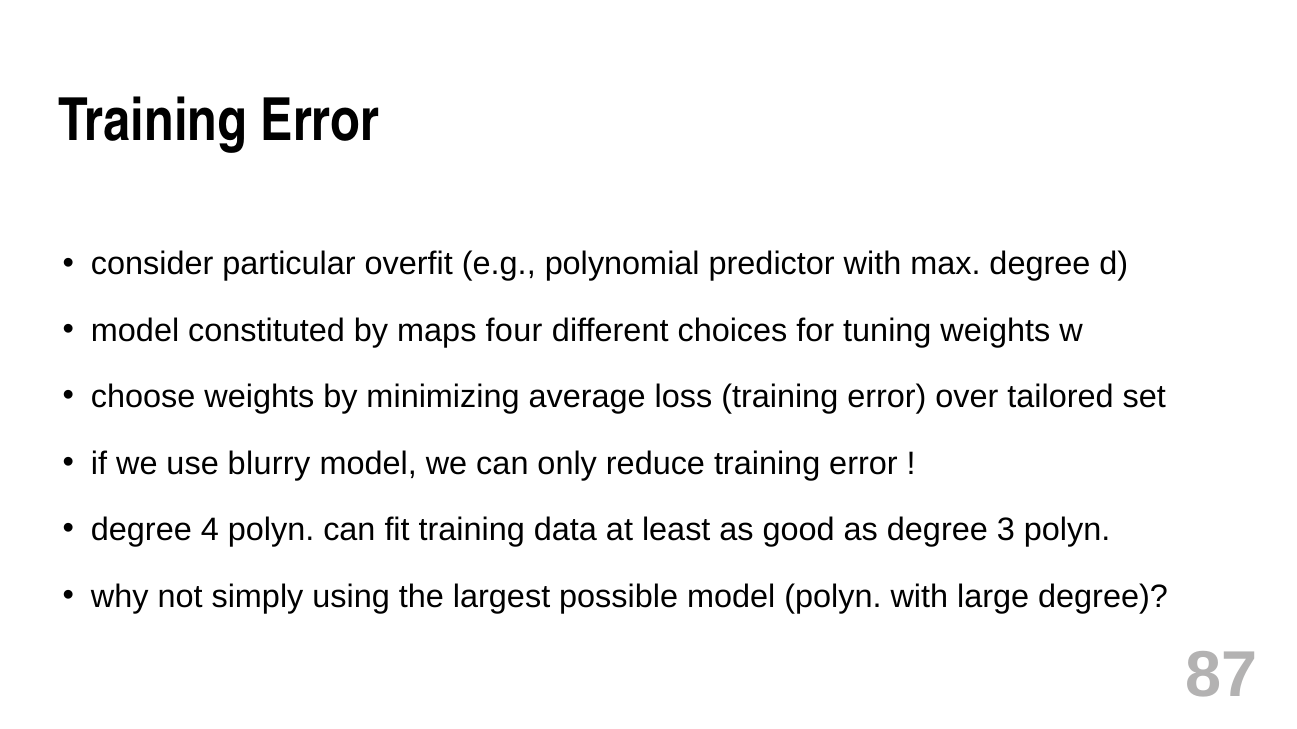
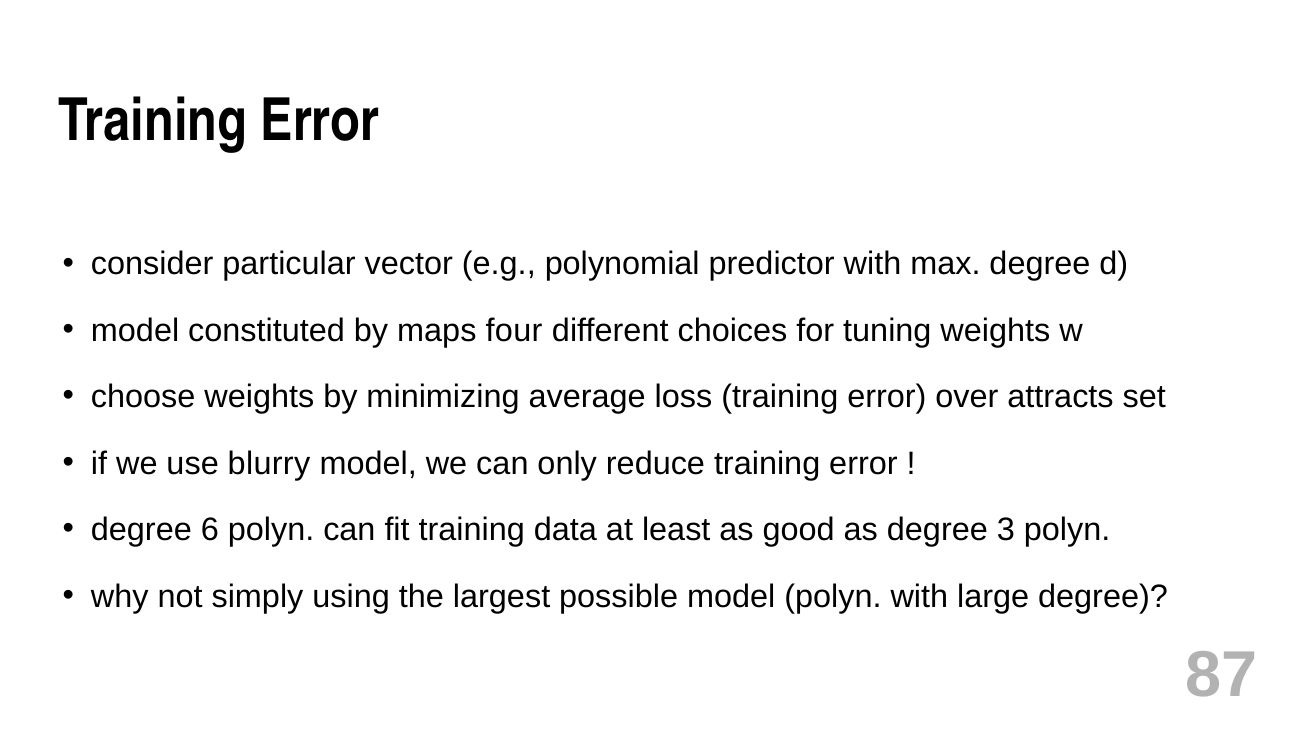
overfit: overfit -> vector
tailored: tailored -> attracts
4: 4 -> 6
